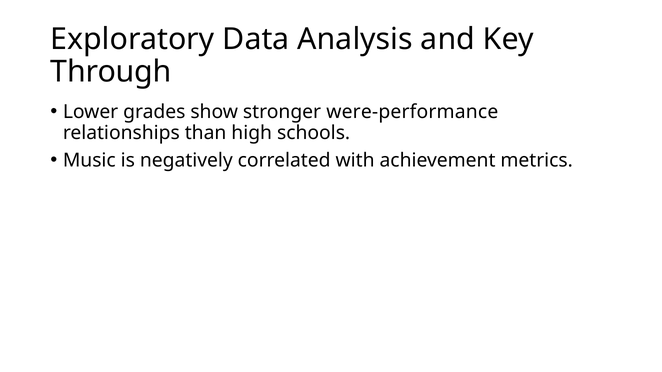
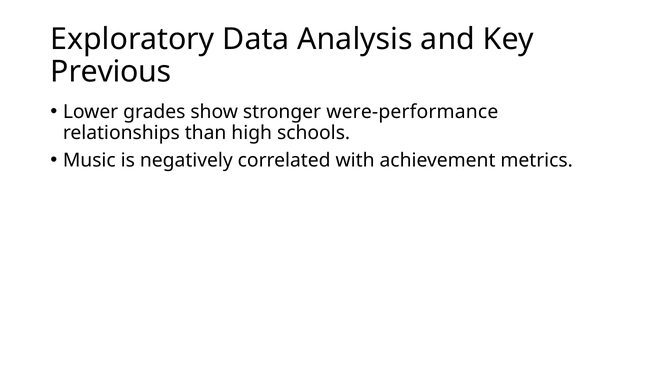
Through: Through -> Previous
